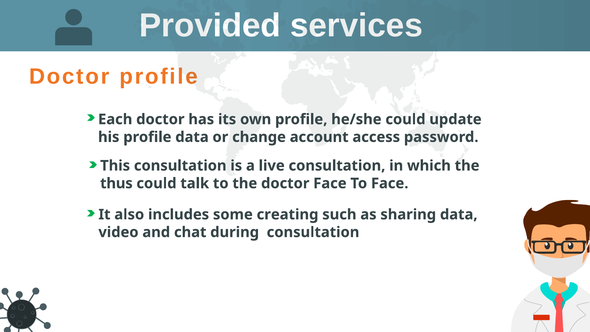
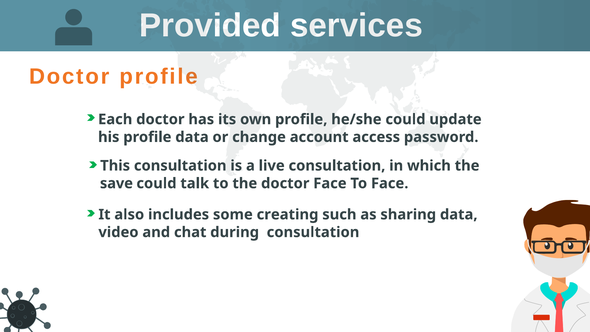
thus: thus -> save
